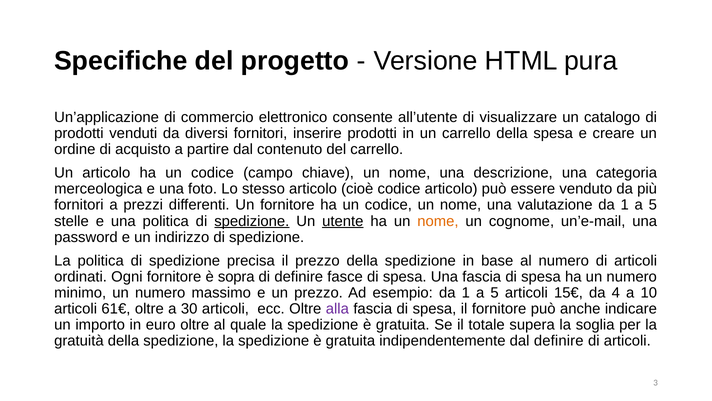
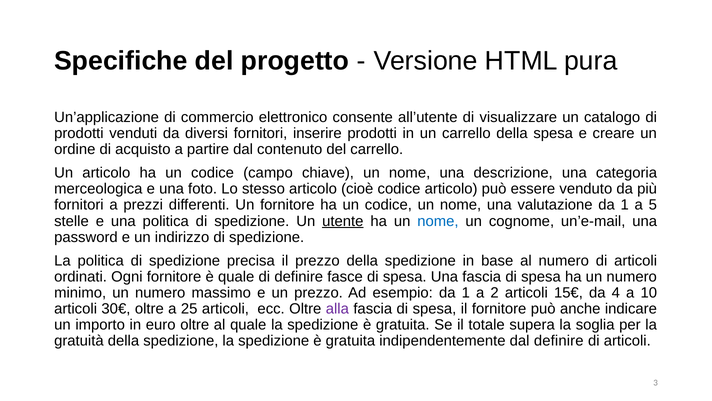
spedizione at (252, 221) underline: present -> none
nome at (438, 221) colour: orange -> blue
è sopra: sopra -> quale
5 at (495, 292): 5 -> 2
61€: 61€ -> 30€
30: 30 -> 25
